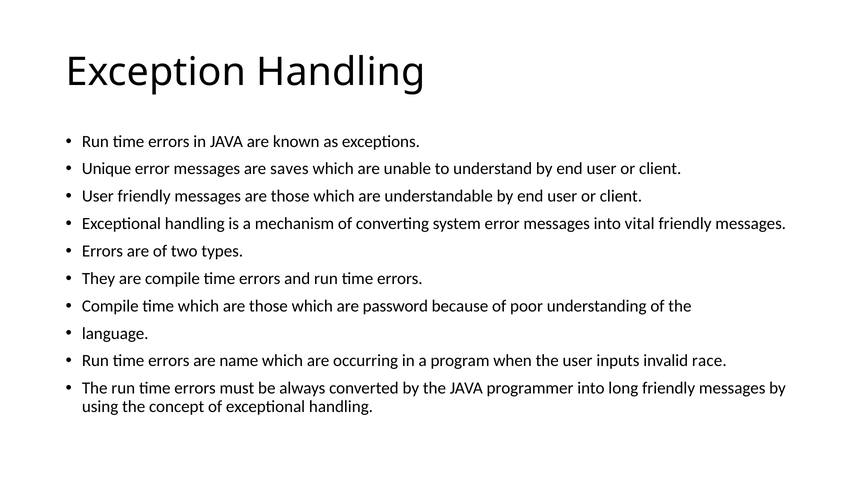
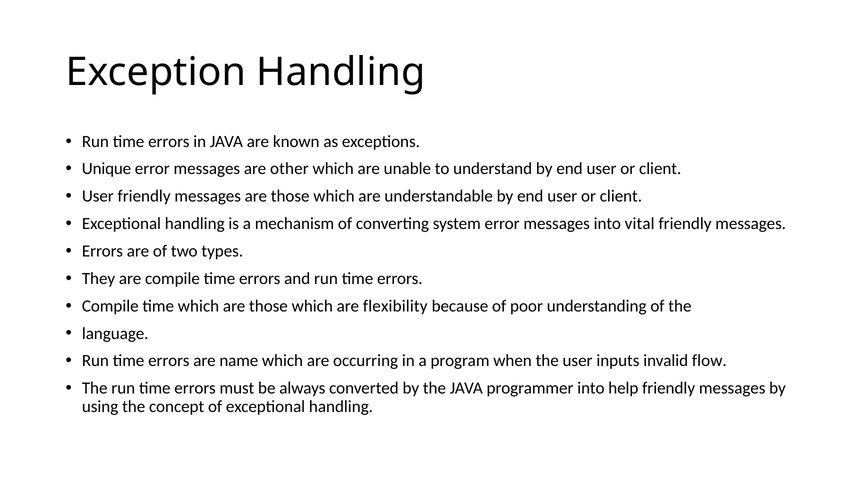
saves: saves -> other
password: password -> flexibility
race: race -> flow
long: long -> help
